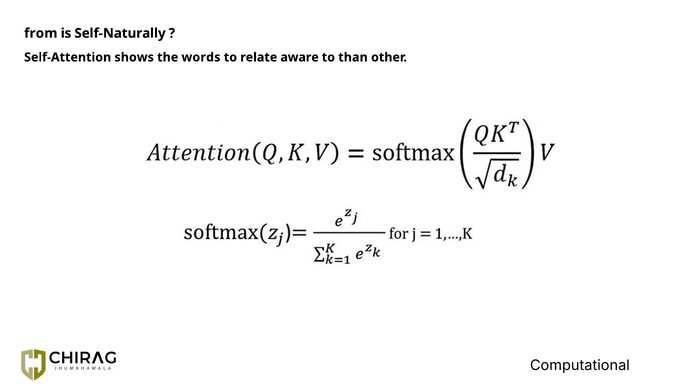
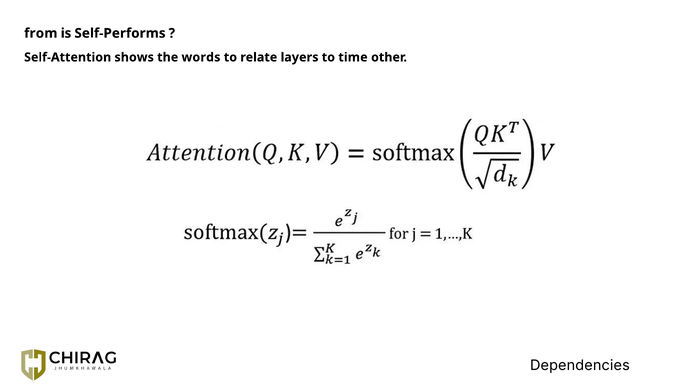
Self-Naturally: Self-Naturally -> Self-Performs
aware: aware -> layers
than: than -> time
Computational: Computational -> Dependencies
